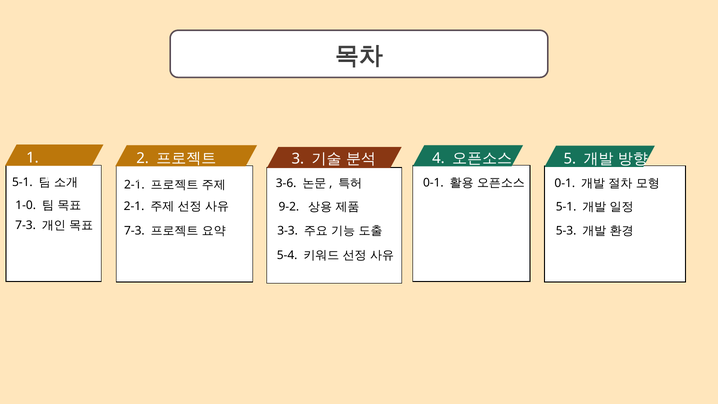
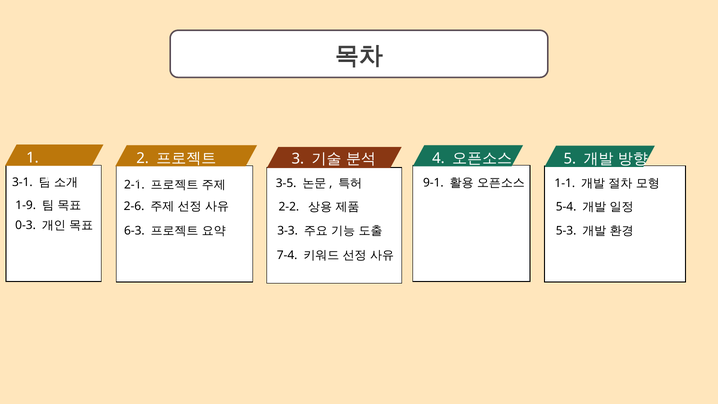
5-1 at (22, 182): 5-1 -> 3-1
0-1 at (433, 183): 0-1 -> 9-1
3-6: 3-6 -> 3-5
0-1 at (565, 183): 0-1 -> 1-1
1-0: 1-0 -> 1-9
2-1 at (134, 206): 2-1 -> 2-6
9-2: 9-2 -> 2-2
5-1 at (566, 206): 5-1 -> 5-4
7-3 at (26, 225): 7-3 -> 0-3
7-3 at (134, 231): 7-3 -> 6-3
5-4: 5-4 -> 7-4
